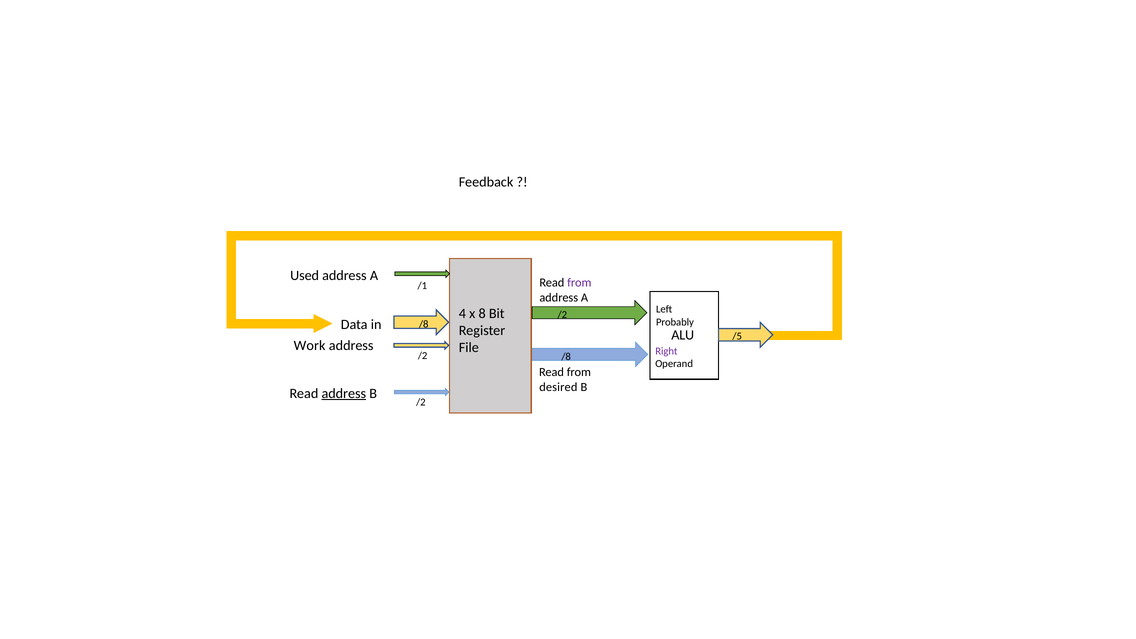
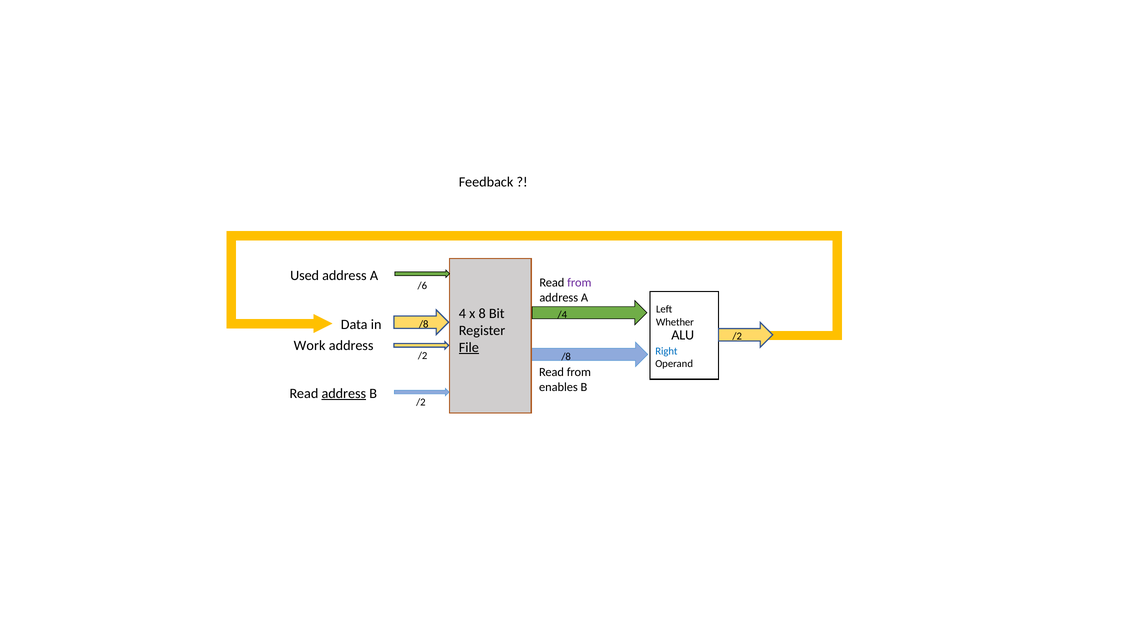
/1: /1 -> /6
/2 at (562, 315): /2 -> /4
Probably: Probably -> Whether
/5 at (737, 336): /5 -> /2
File underline: none -> present
Right colour: purple -> blue
desired: desired -> enables
